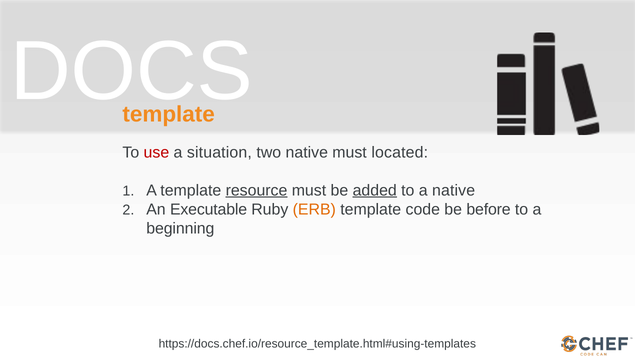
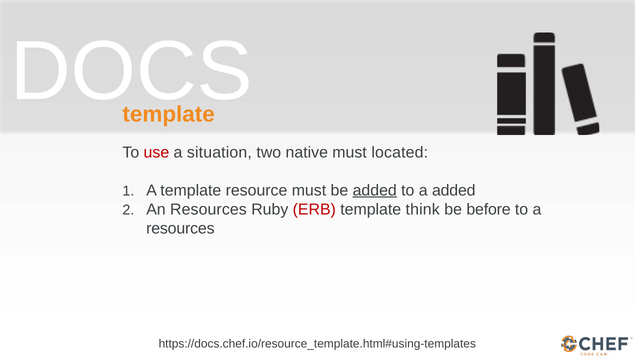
resource underline: present -> none
a native: native -> added
An Executable: Executable -> Resources
ERB colour: orange -> red
code: code -> think
beginning at (180, 229): beginning -> resources
